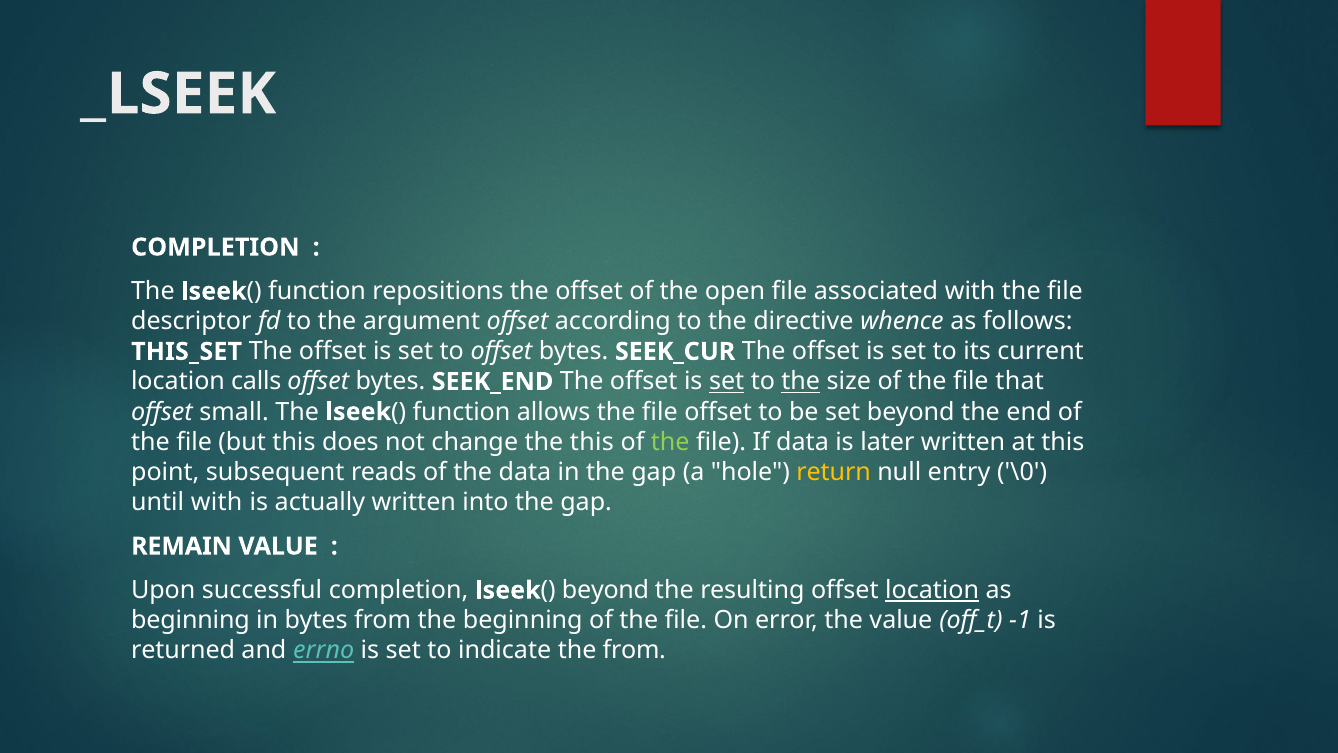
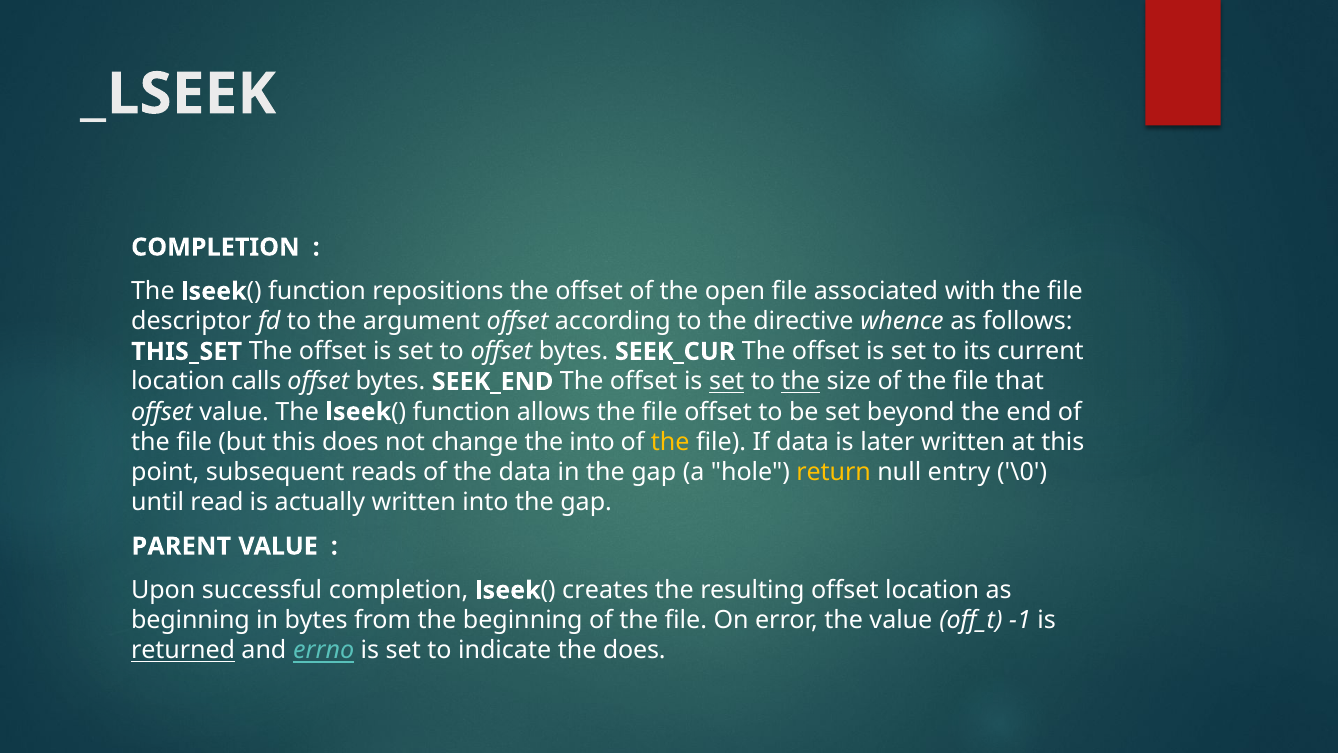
offset small: small -> value
the this: this -> into
the at (670, 442) colour: light green -> yellow
until with: with -> read
REMAIN: REMAIN -> PARENT
beyond at (606, 590): beyond -> creates
location at (932, 590) underline: present -> none
returned underline: none -> present
the from: from -> does
